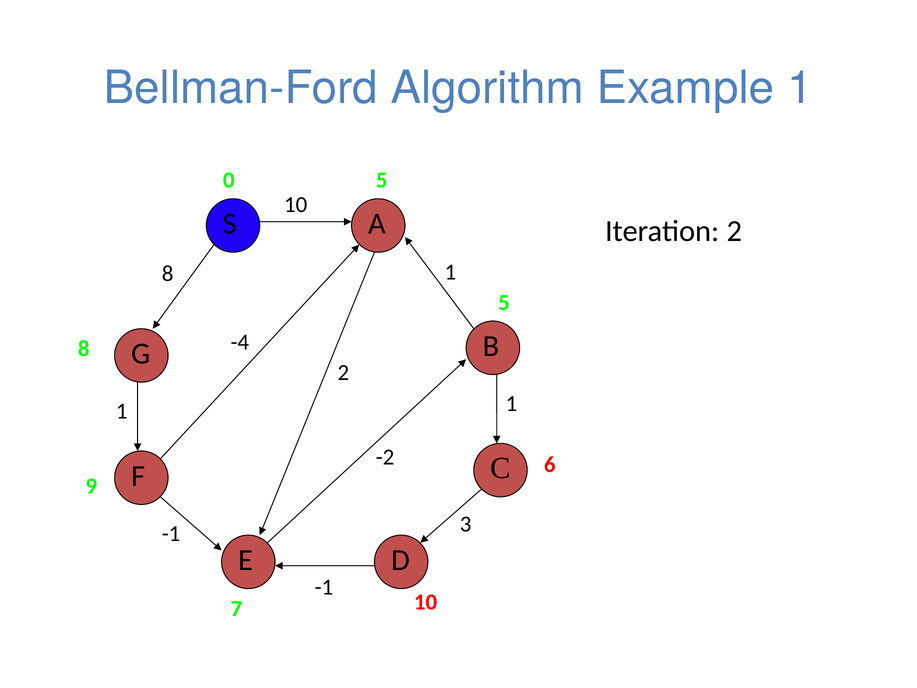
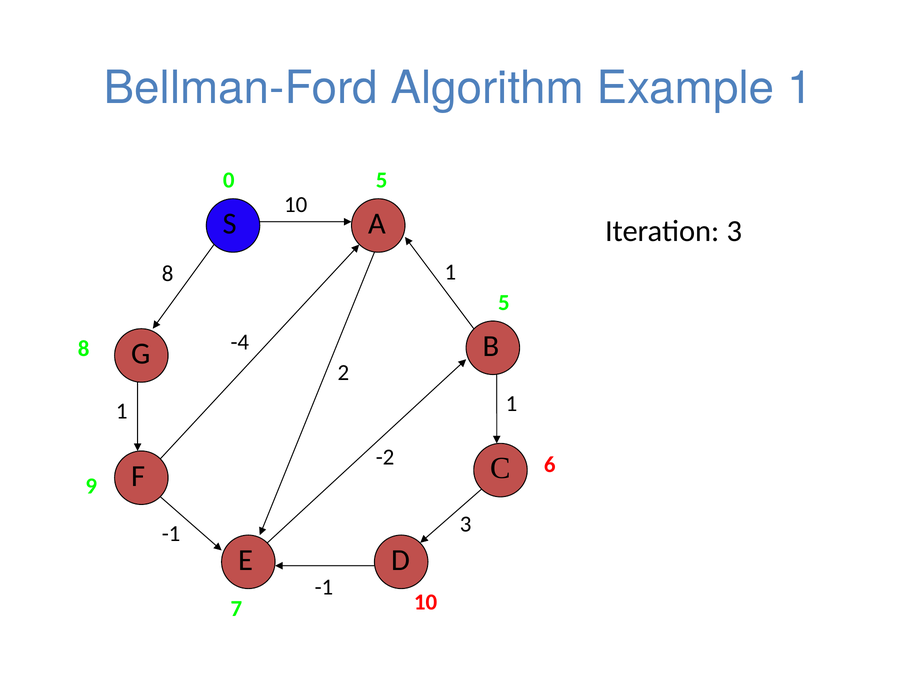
Iteration 2: 2 -> 3
